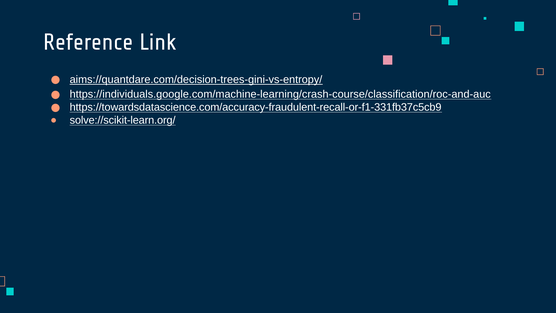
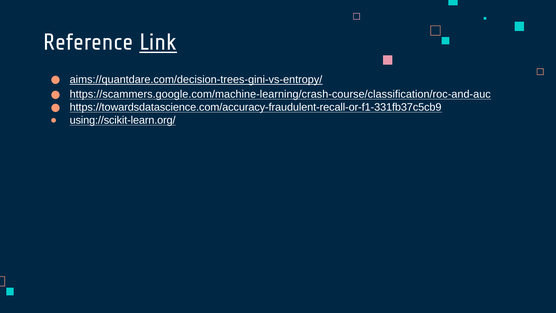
Link underline: none -> present
https://individuals.google.com/machine-learning/crash-course/classification/roc-and-auc: https://individuals.google.com/machine-learning/crash-course/classification/roc-and-auc -> https://scammers.google.com/machine-learning/crash-course/classification/roc-and-auc
solve://scikit-learn.org/: solve://scikit-learn.org/ -> using://scikit-learn.org/
